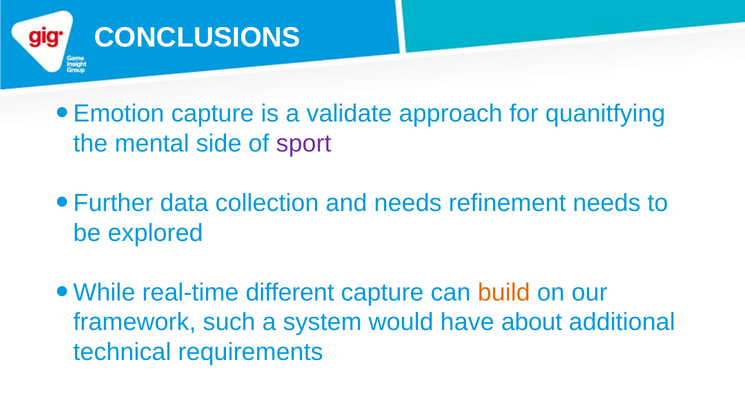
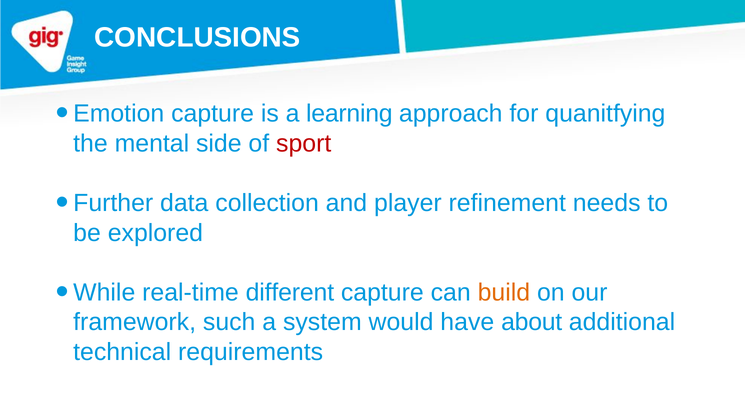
validate: validate -> learning
sport colour: purple -> red
and needs: needs -> player
